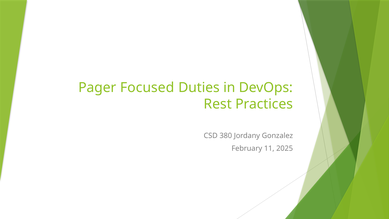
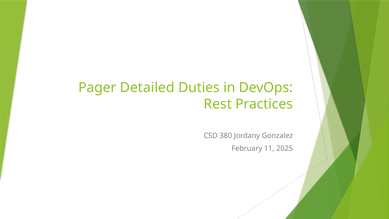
Focused: Focused -> Detailed
